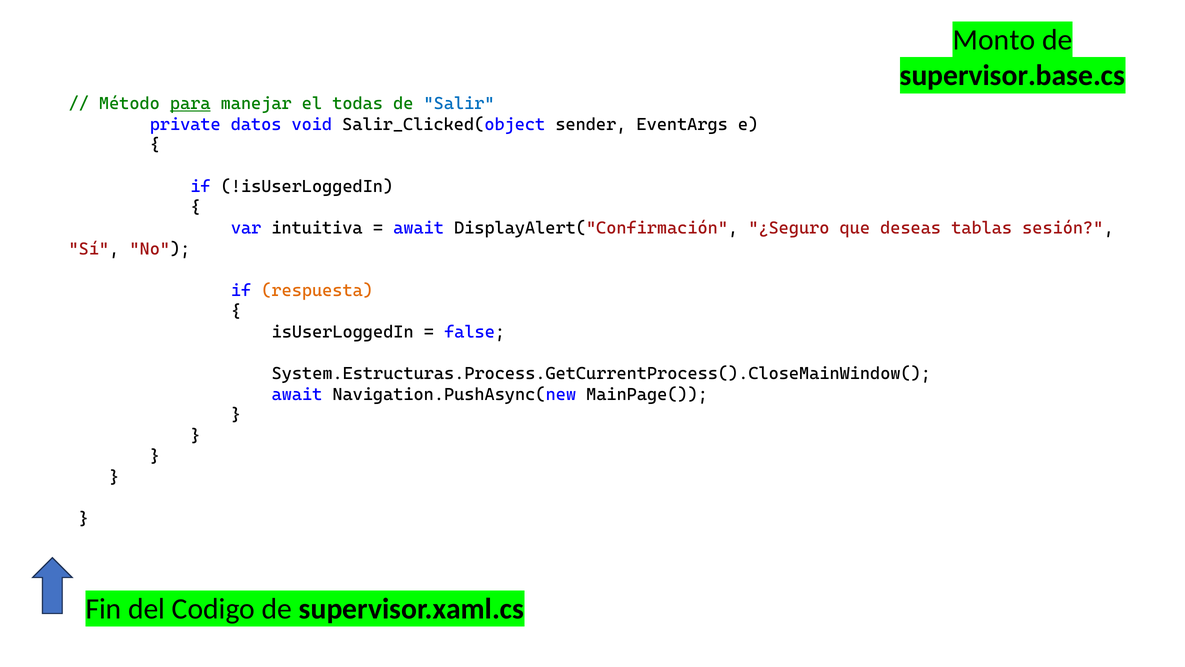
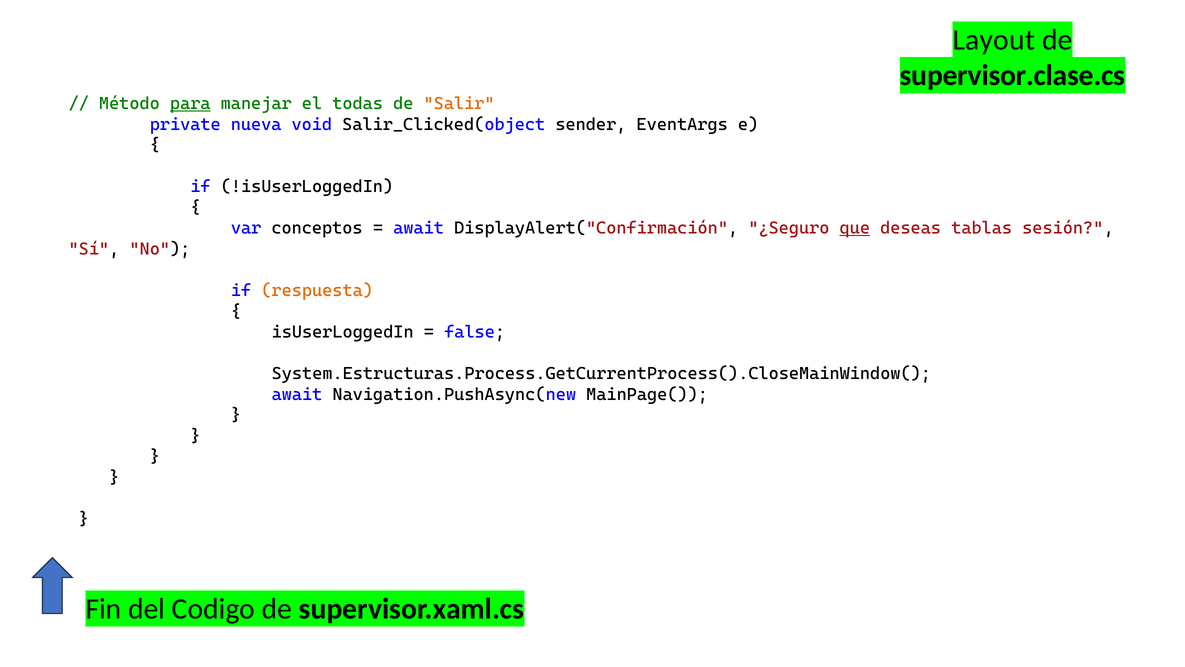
Monto: Monto -> Layout
supervisor.base.cs: supervisor.base.cs -> supervisor.clase.cs
Salir colour: blue -> orange
datos: datos -> nueva
intuitiva: intuitiva -> conceptos
que underline: none -> present
